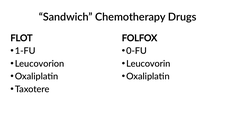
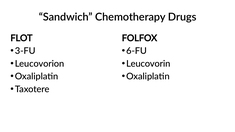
1-FU: 1-FU -> 3-FU
0-FU: 0-FU -> 6-FU
